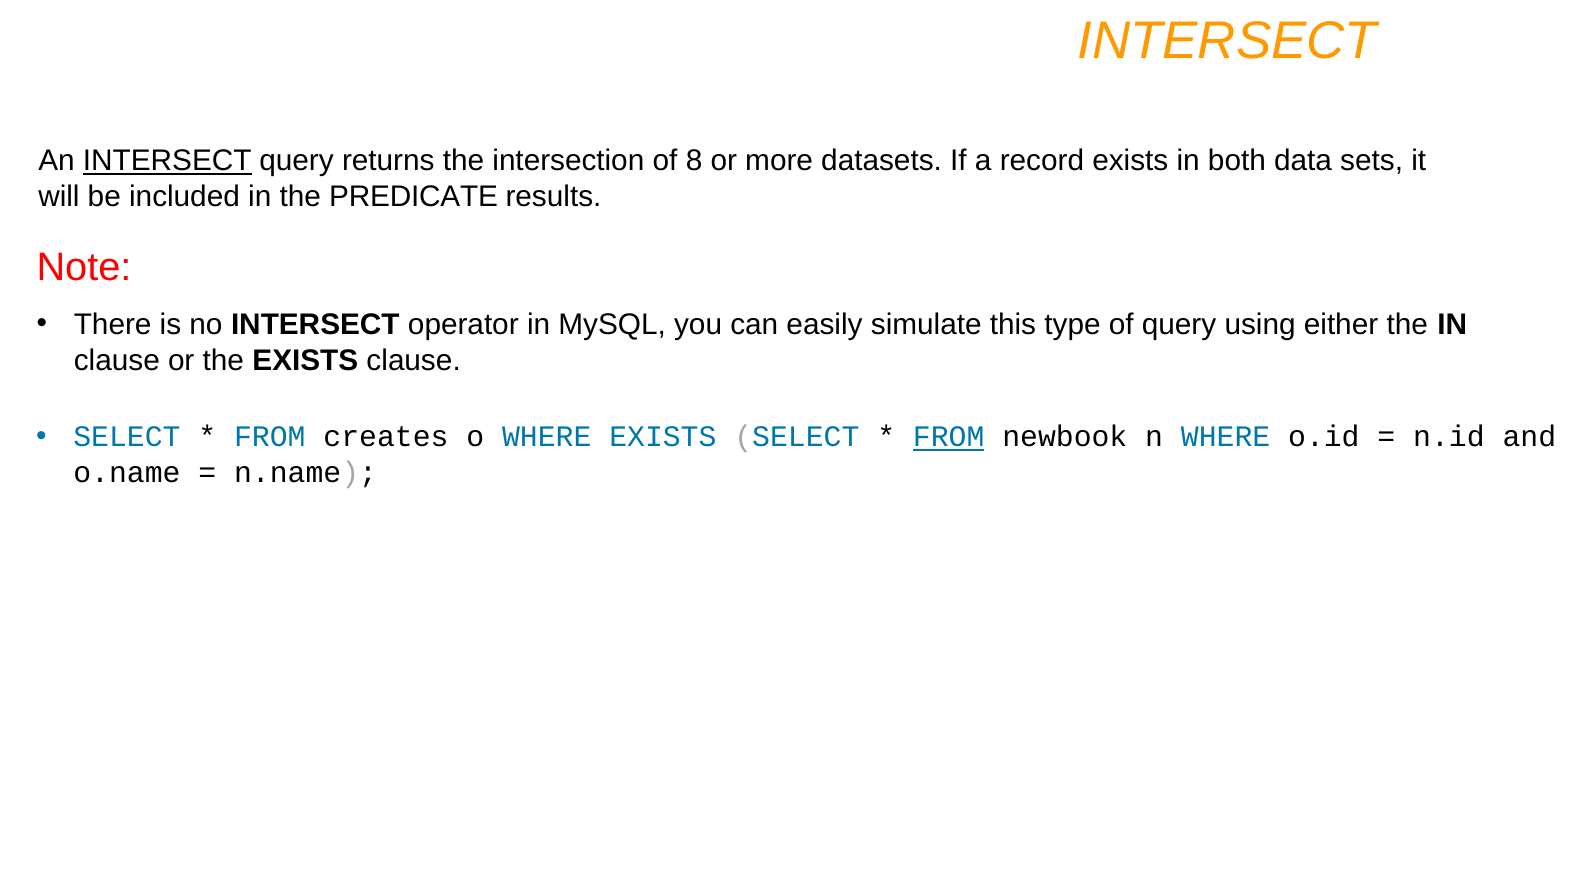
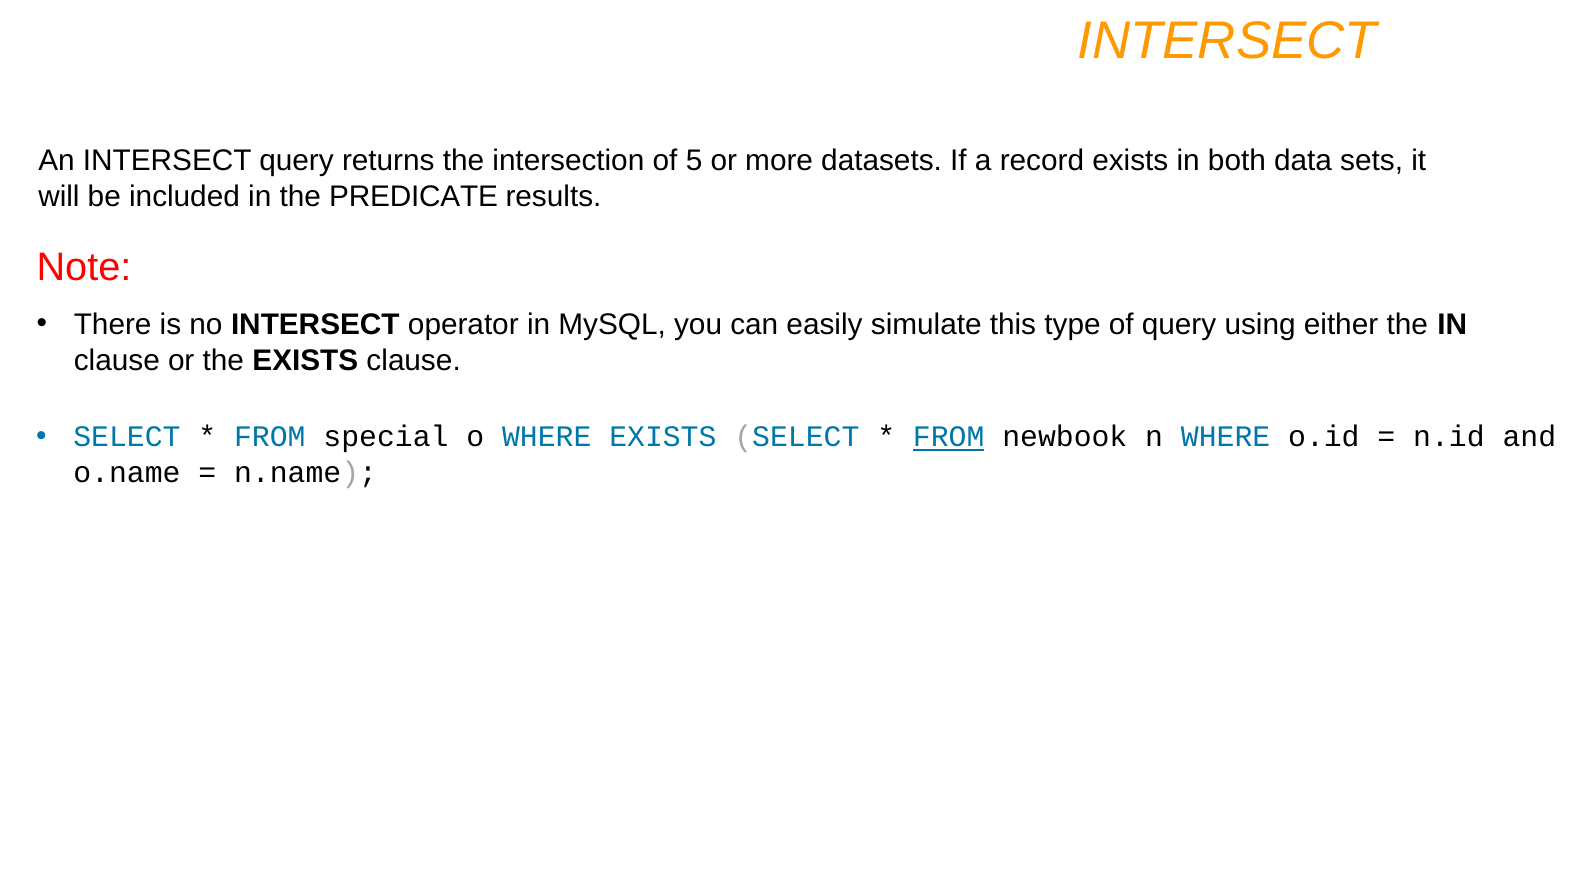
INTERSECT at (167, 161) underline: present -> none
8: 8 -> 5
creates: creates -> special
